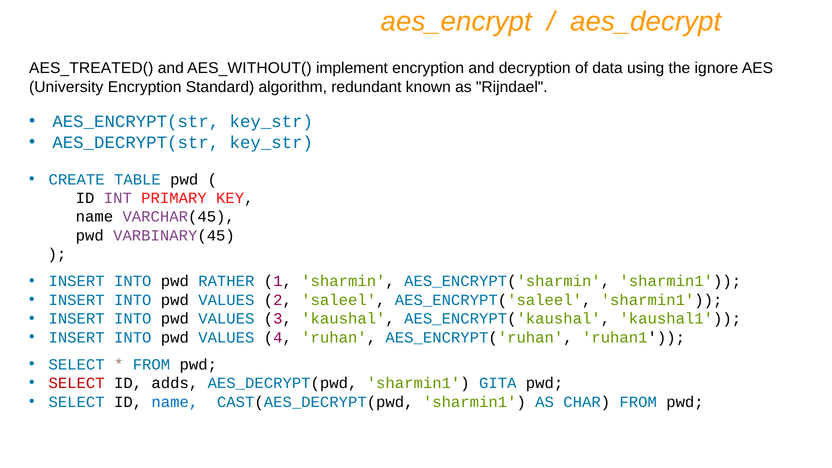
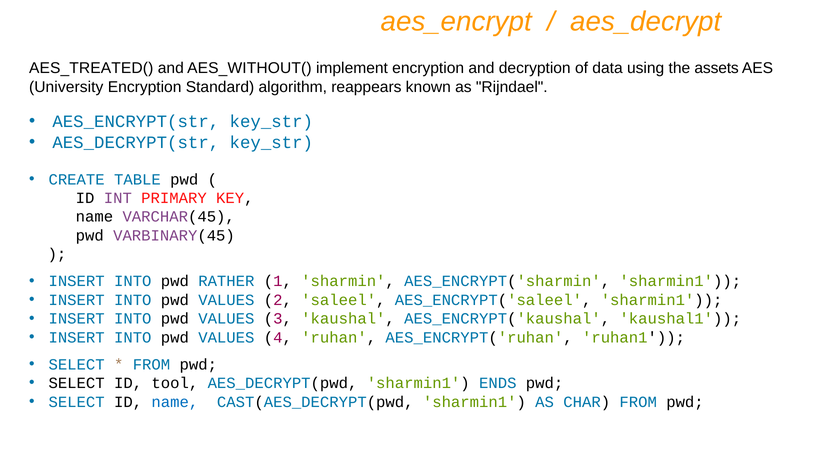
ignore: ignore -> assets
redundant: redundant -> reappears
SELECT at (77, 383) colour: red -> black
adds: adds -> tool
GITA: GITA -> ENDS
